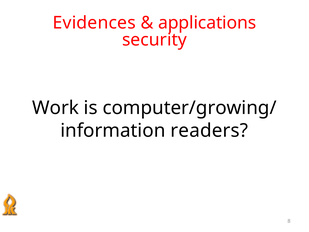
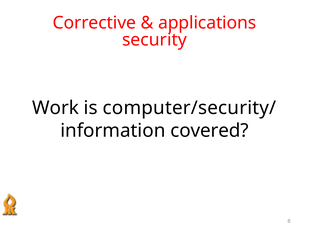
Evidences: Evidences -> Corrective
computer/growing/: computer/growing/ -> computer/security/
readers: readers -> covered
